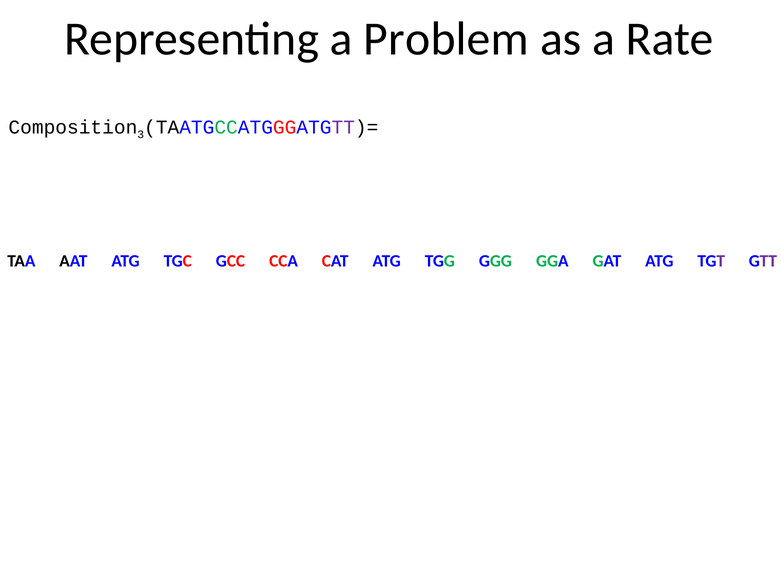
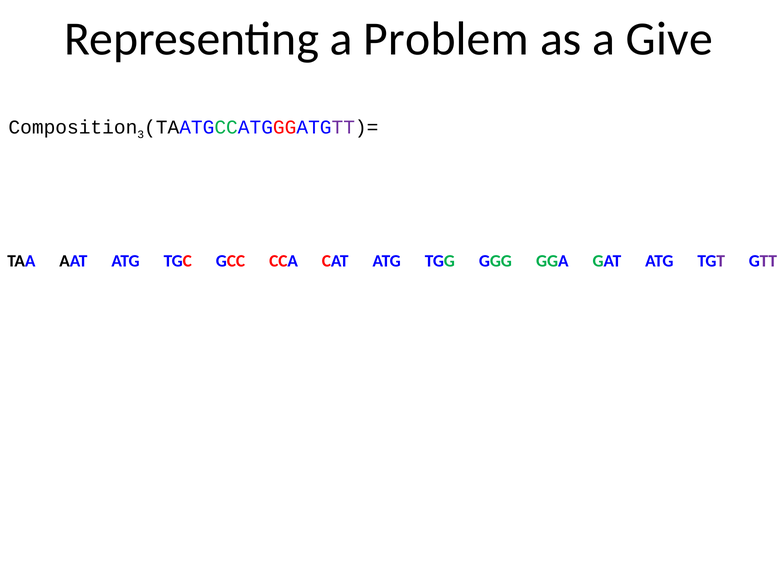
Rate: Rate -> Give
